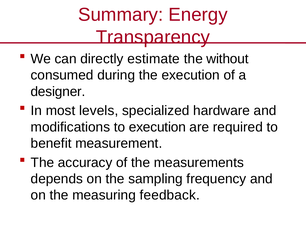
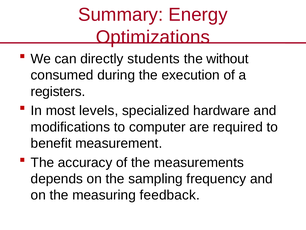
Transparency: Transparency -> Optimizations
estimate: estimate -> students
designer: designer -> registers
to execution: execution -> computer
